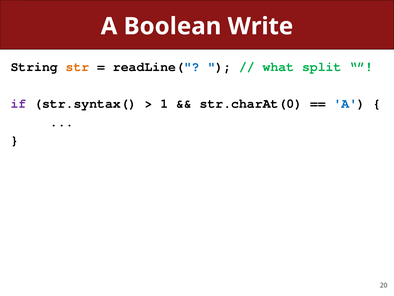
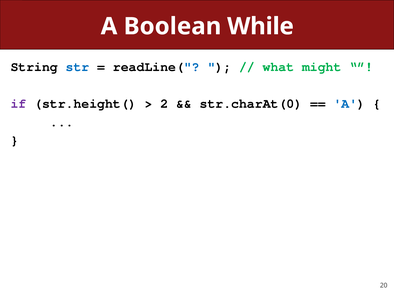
Write: Write -> While
str colour: orange -> blue
split: split -> might
str.syntax(: str.syntax( -> str.height(
1: 1 -> 2
